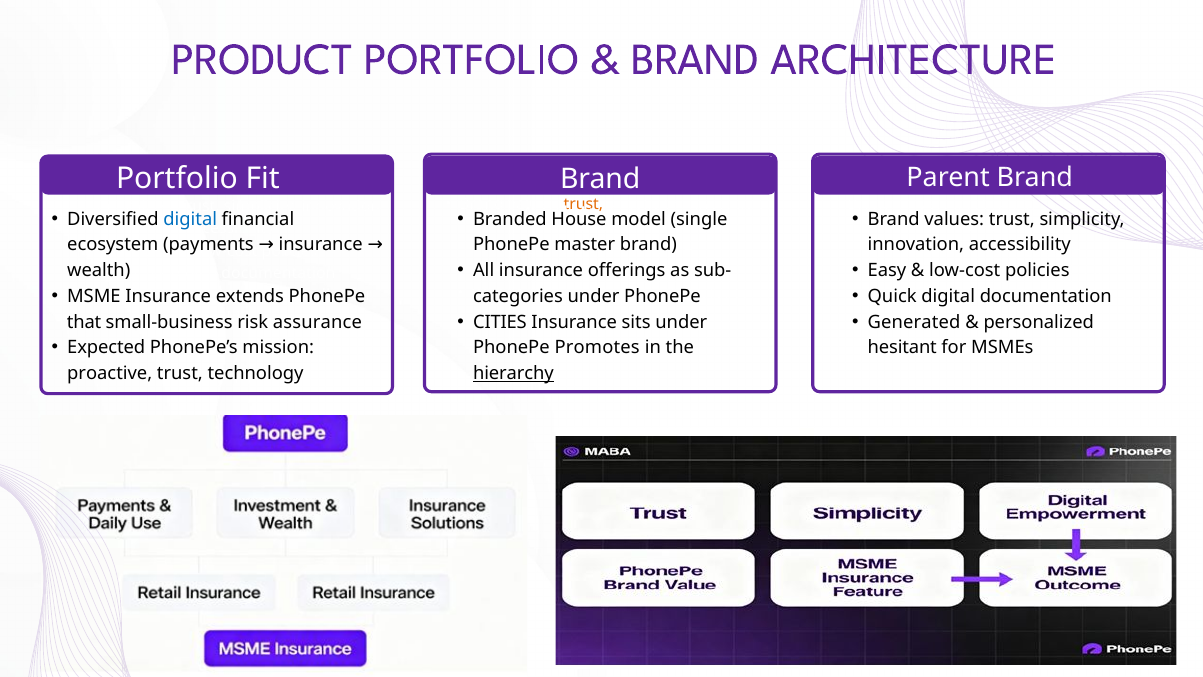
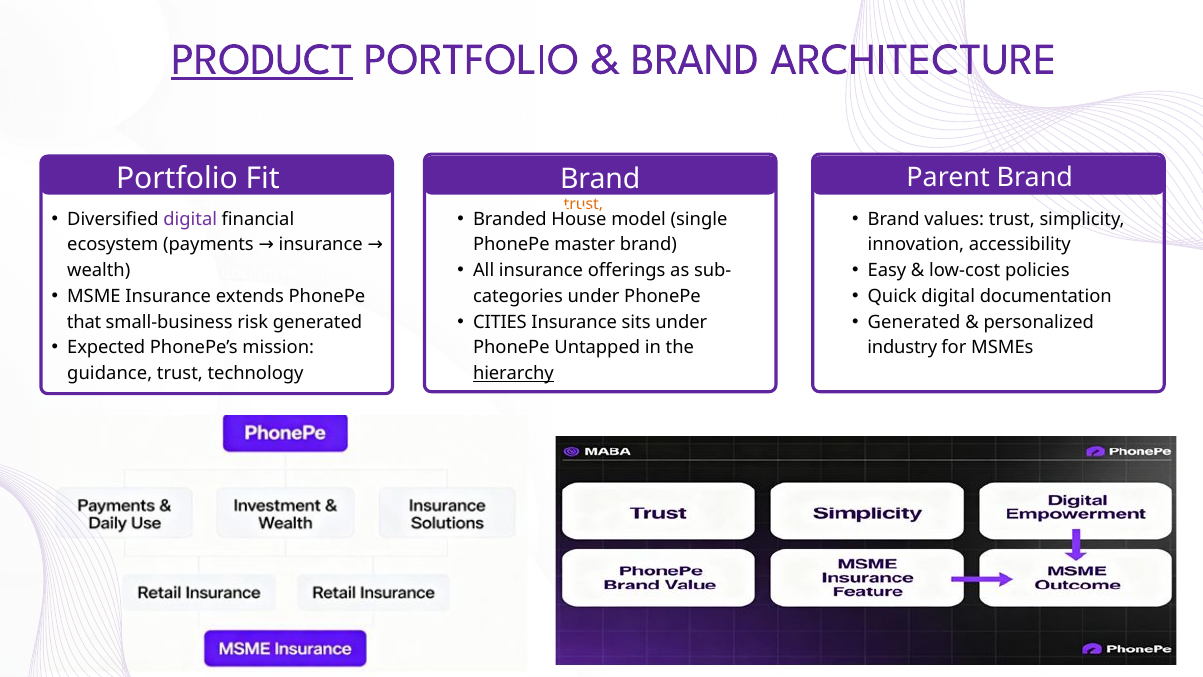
PRODUCT underline: none -> present
digital at (190, 219) colour: blue -> purple
assurance at (317, 322): assurance -> generated
Promotes: Promotes -> Untapped
hesitant: hesitant -> industry
proactive: proactive -> guidance
